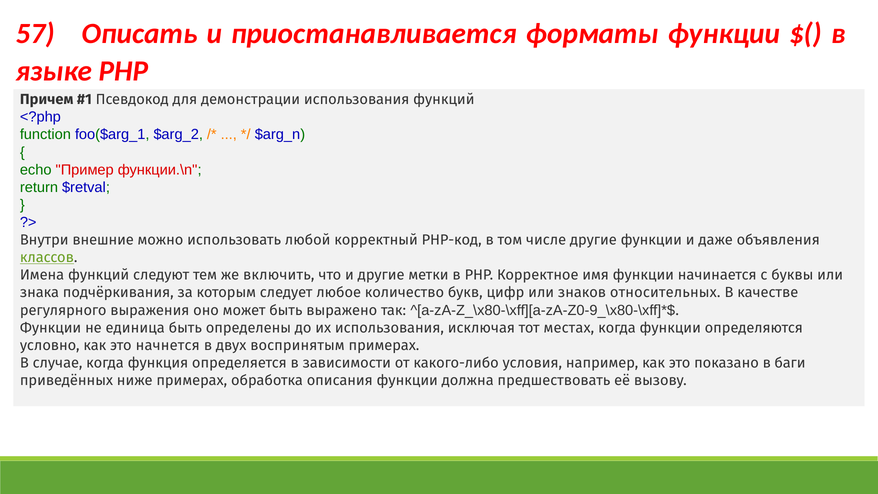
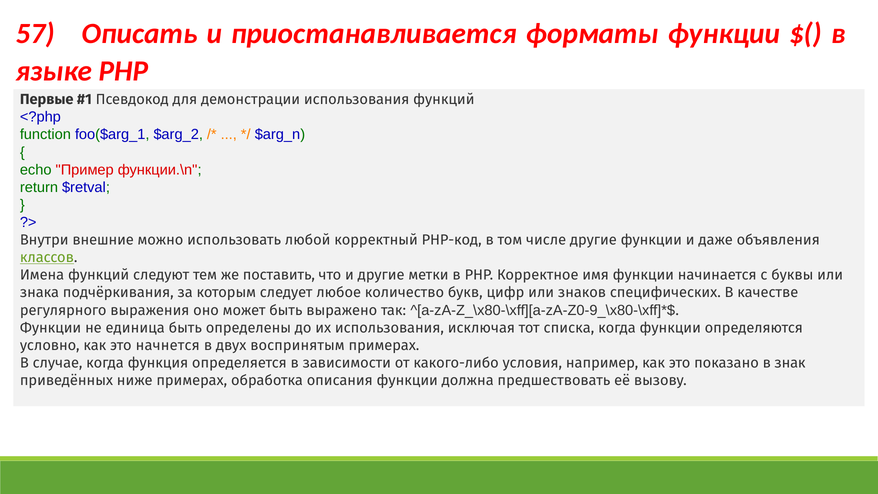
Причем: Причем -> Первые
включить: включить -> поставить
относительных: относительных -> специфических
местах: местах -> списка
баги: баги -> знак
